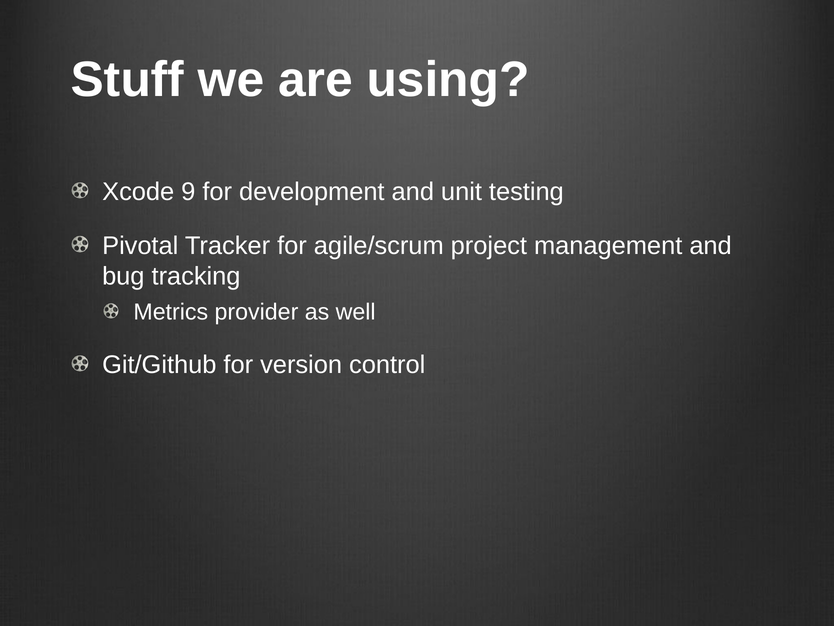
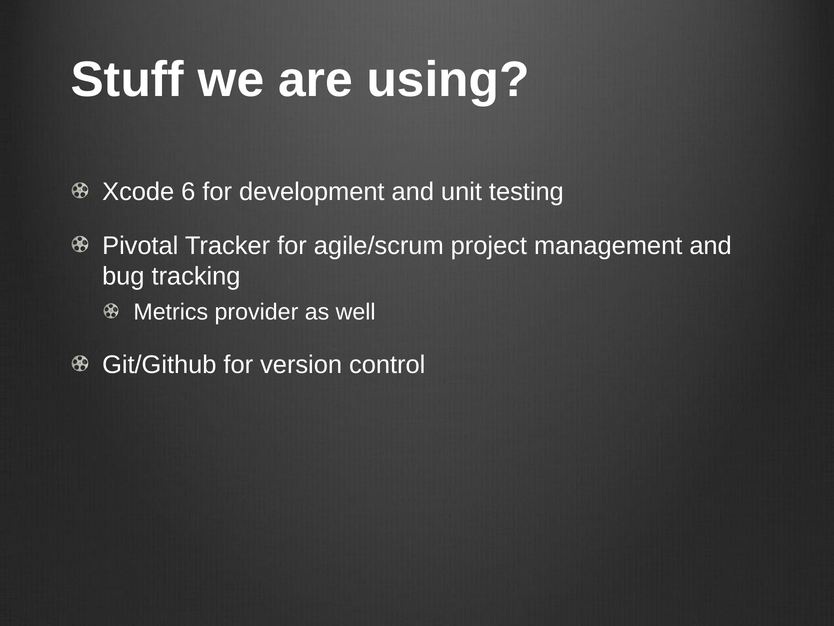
9: 9 -> 6
